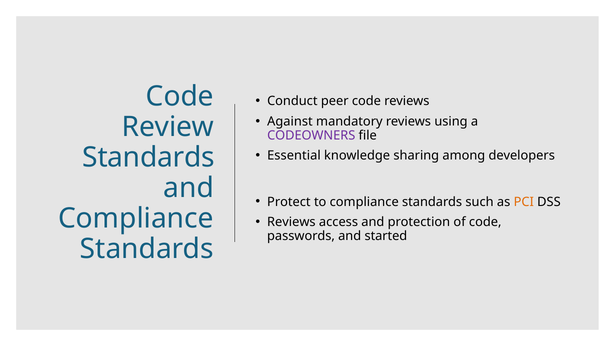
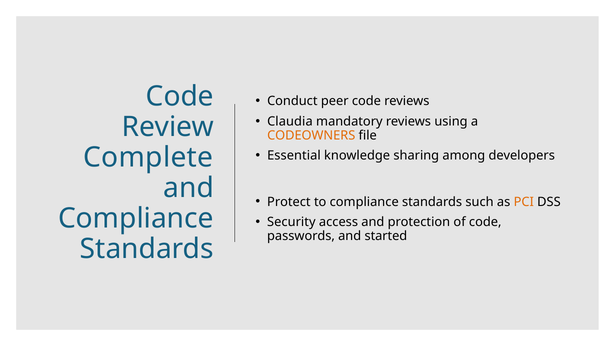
Against: Against -> Claudia
CODEOWNERS colour: purple -> orange
Standards at (148, 158): Standards -> Complete
Reviews at (291, 222): Reviews -> Security
